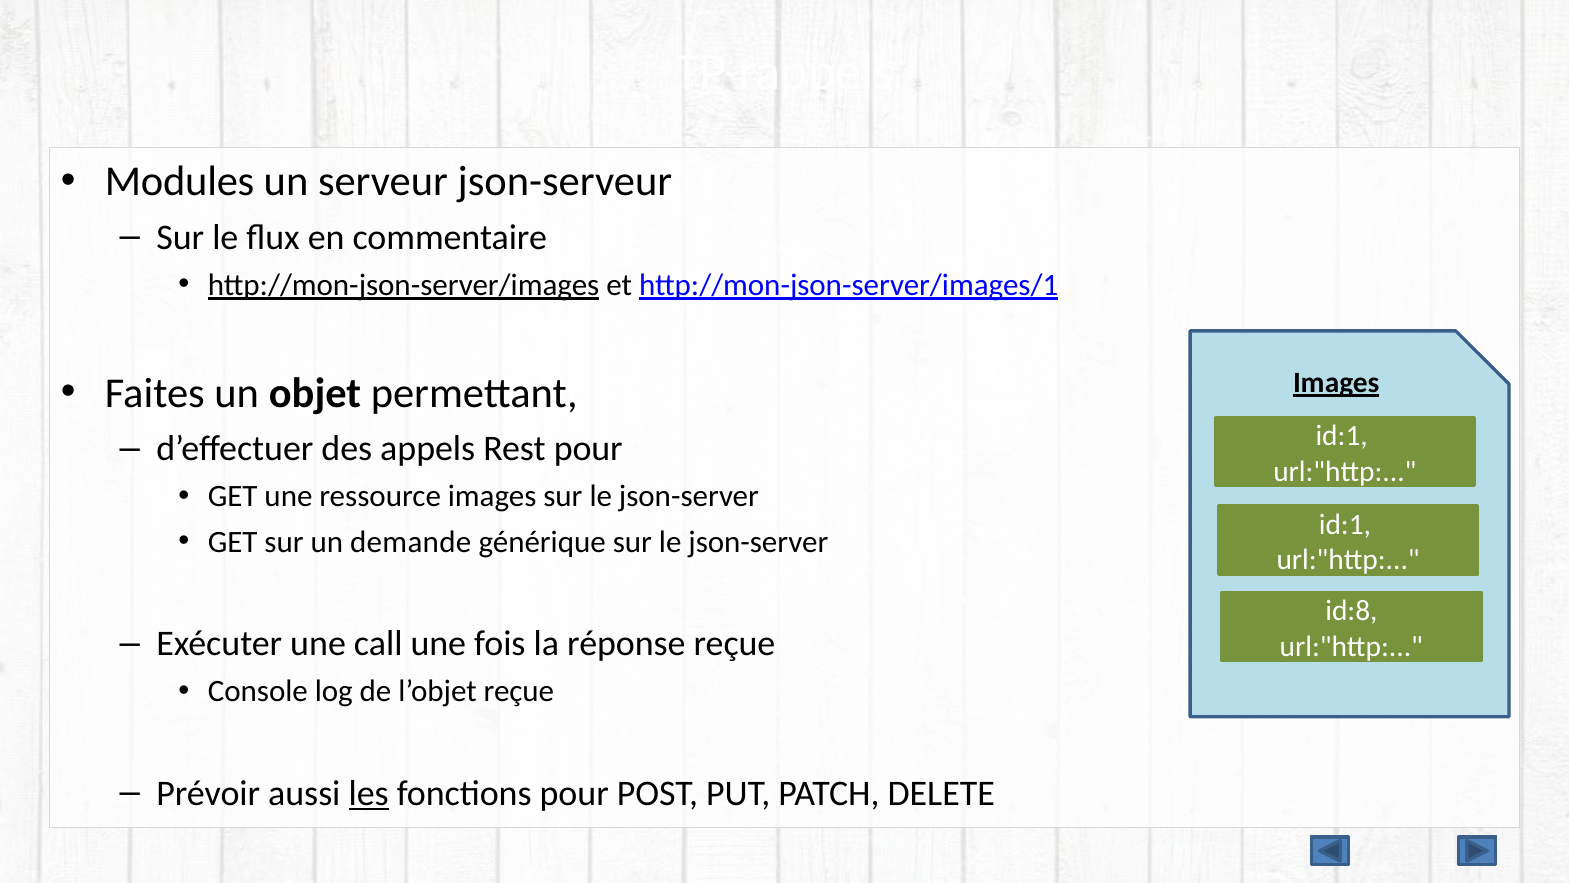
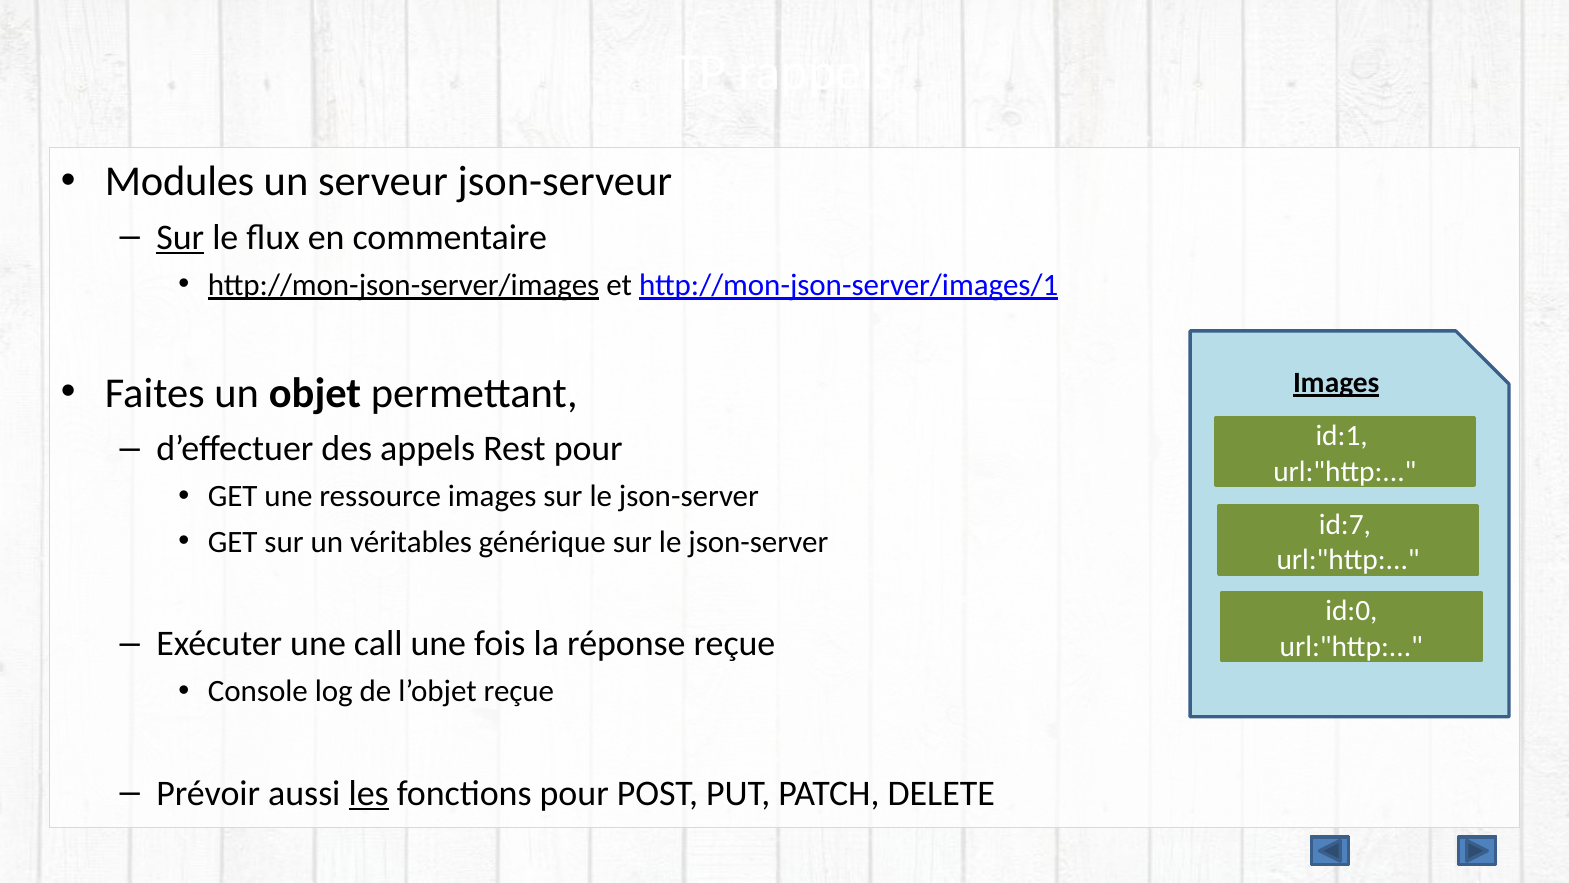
Sur at (180, 237) underline: none -> present
id:1 at (1345, 524): id:1 -> id:7
demande: demande -> véritables
id:8: id:8 -> id:0
